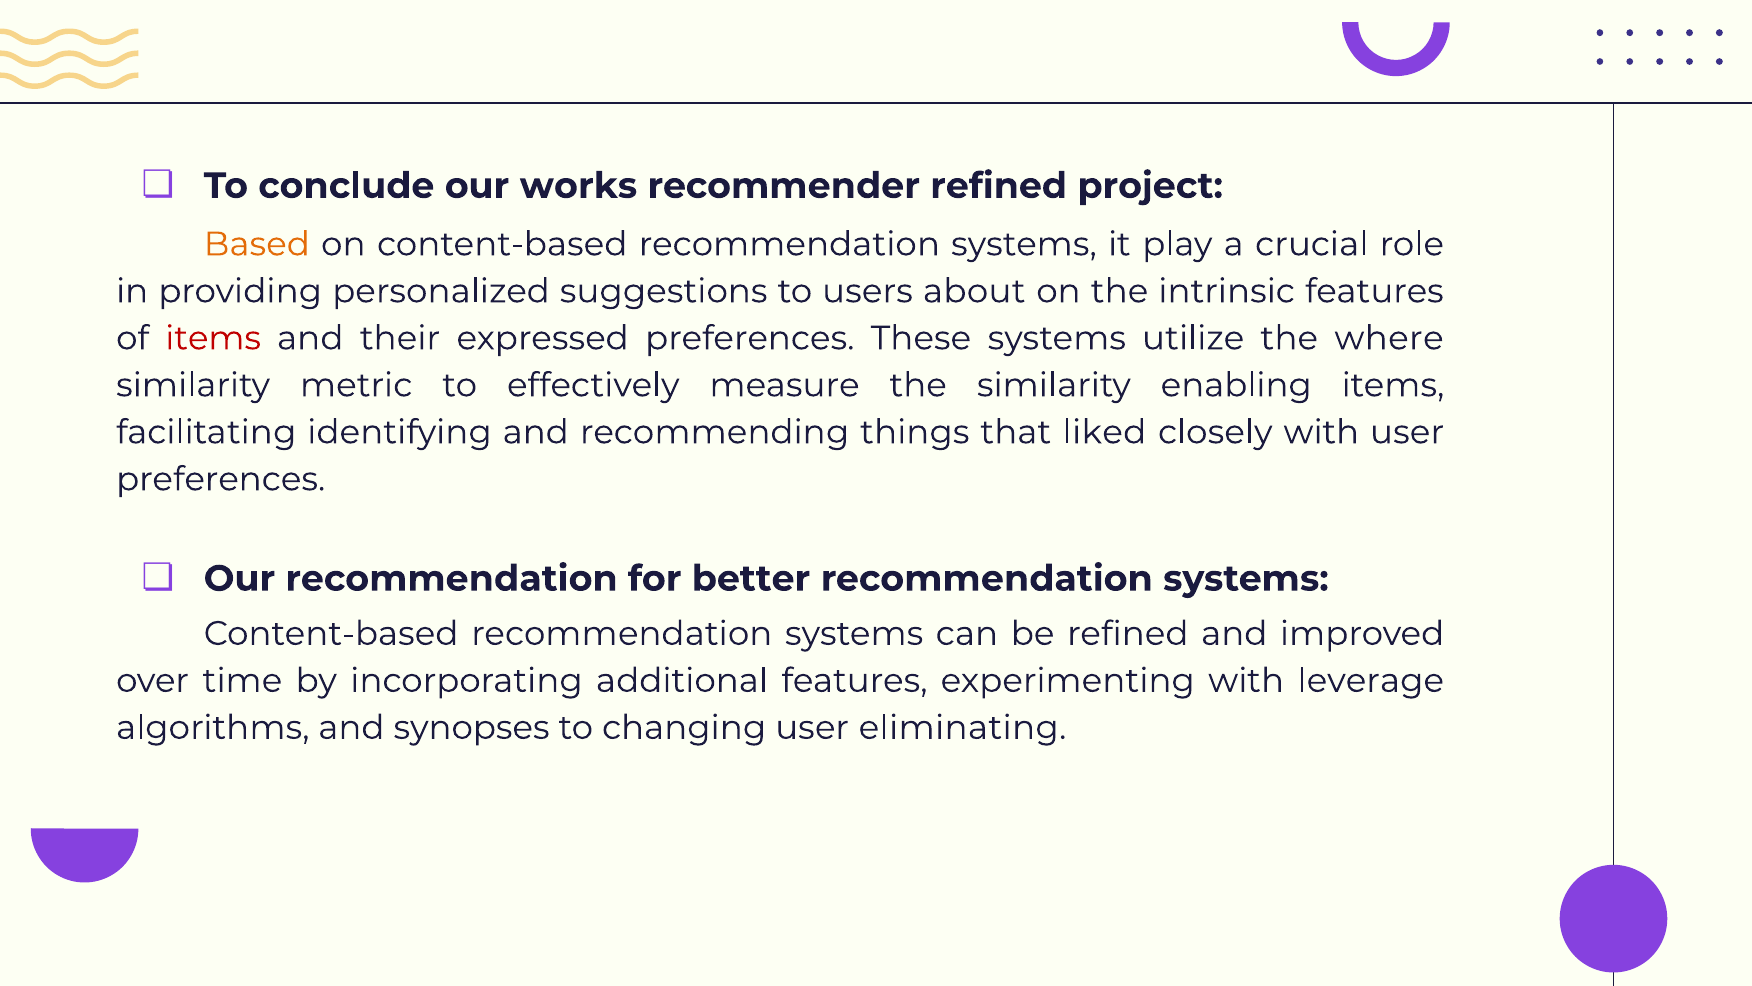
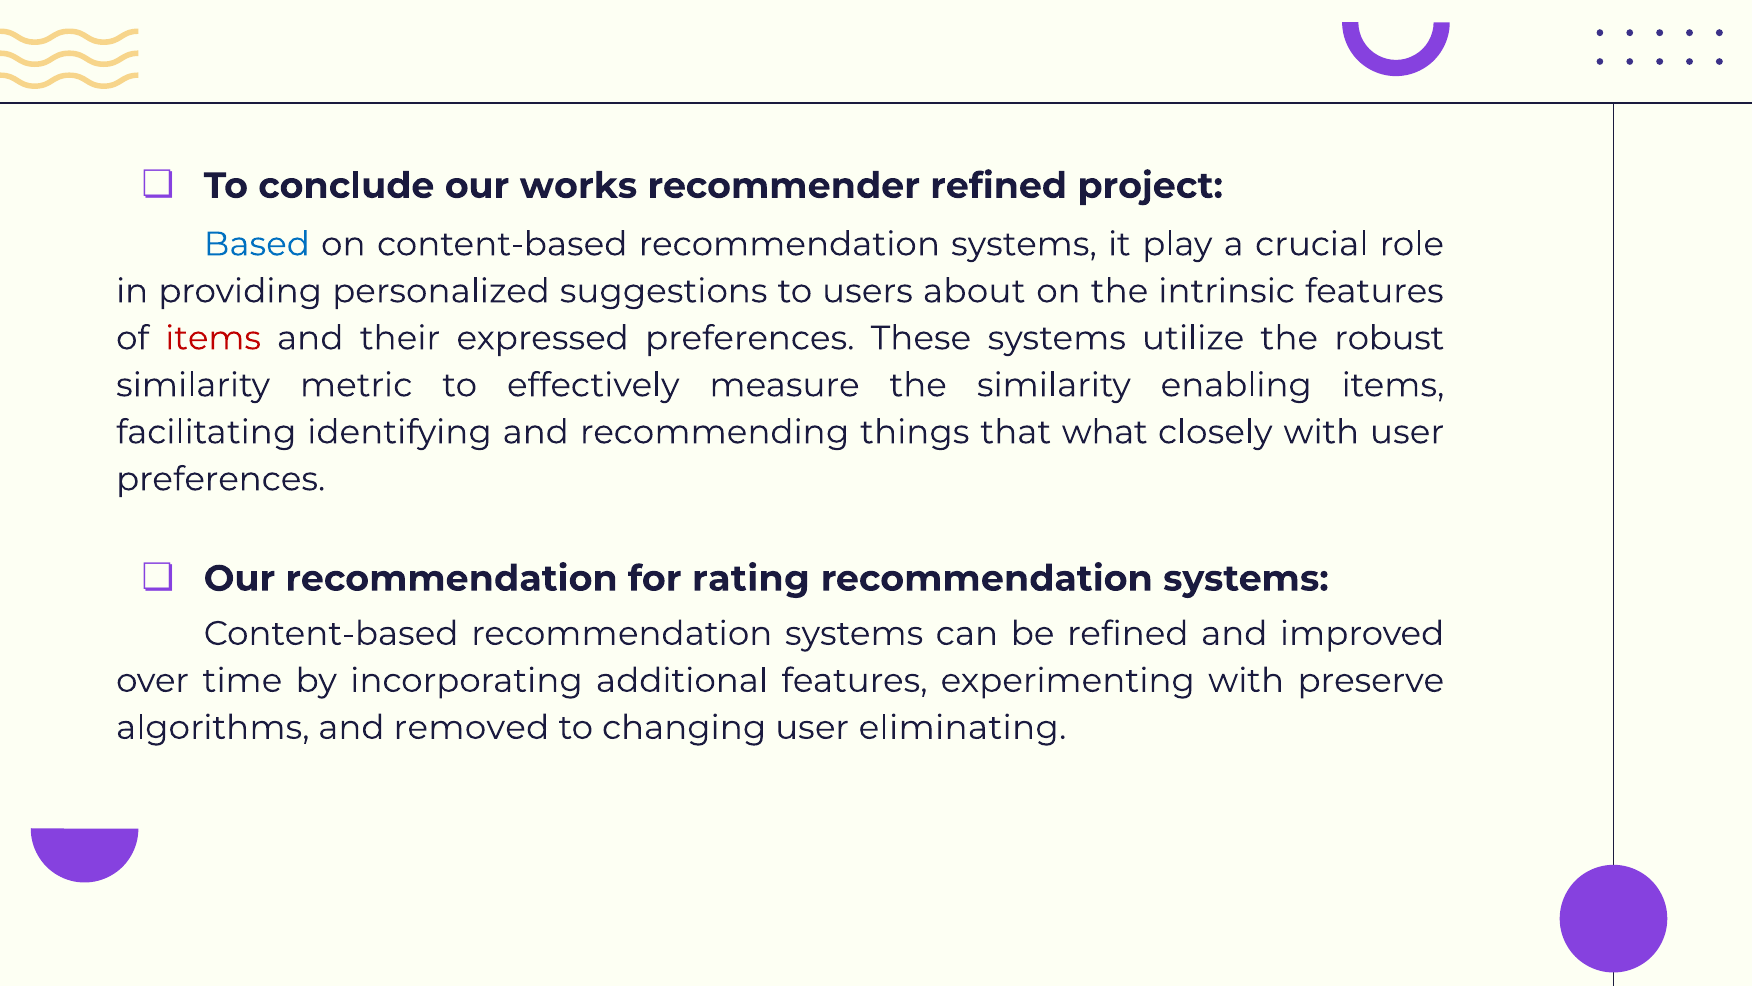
Based colour: orange -> blue
where: where -> robust
liked: liked -> what
better: better -> rating
leverage: leverage -> preserve
synopses: synopses -> removed
